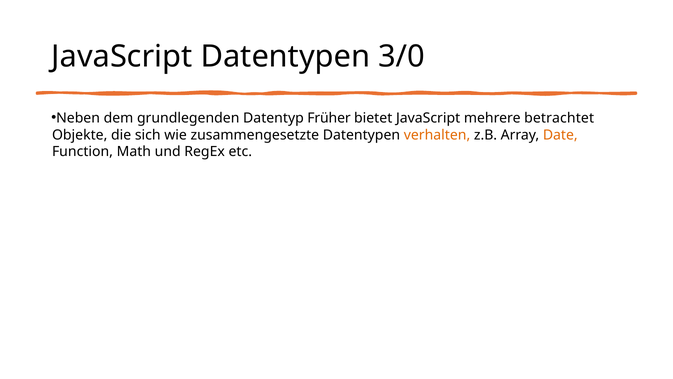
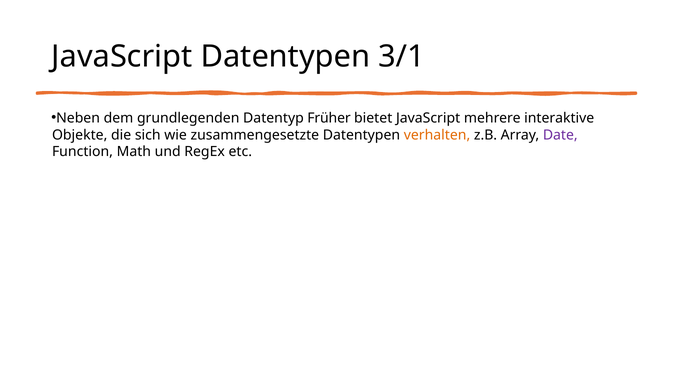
3/0: 3/0 -> 3/1
betrachtet: betrachtet -> interaktive
Date colour: orange -> purple
